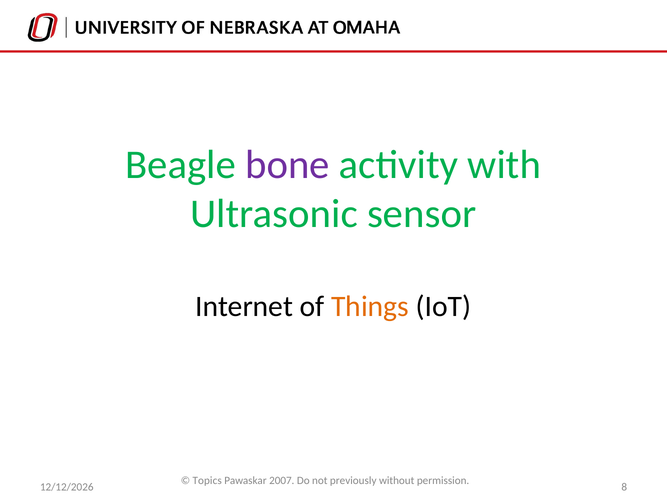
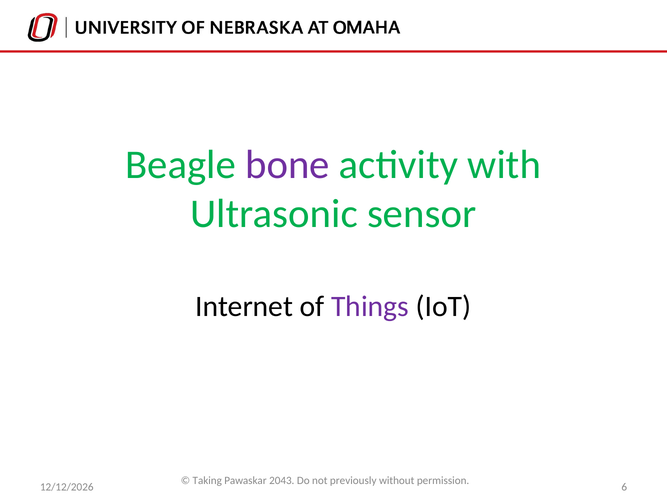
Things colour: orange -> purple
Topics: Topics -> Taking
2007: 2007 -> 2043
8: 8 -> 6
